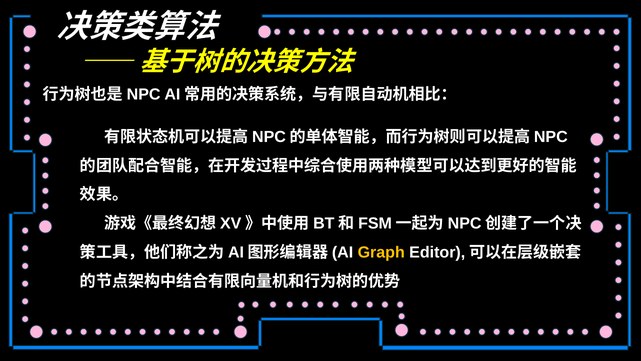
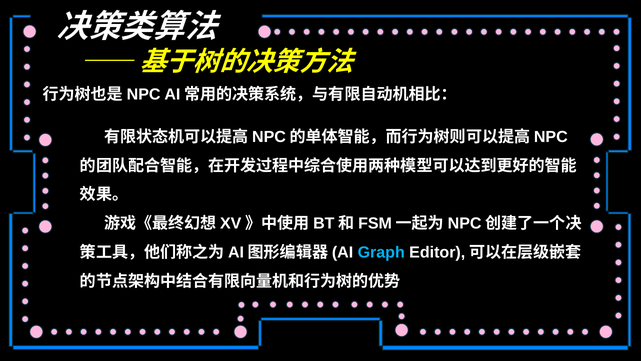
Graph colour: yellow -> light blue
